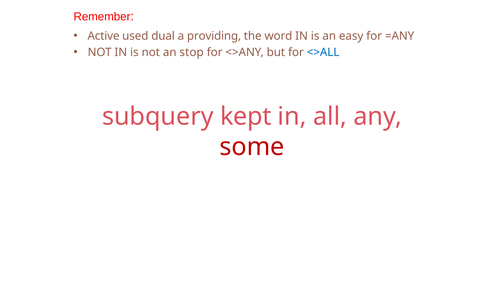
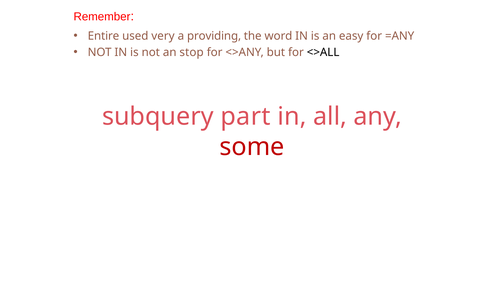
Active: Active -> Entire
dual: dual -> very
<>ALL colour: blue -> black
kept: kept -> part
